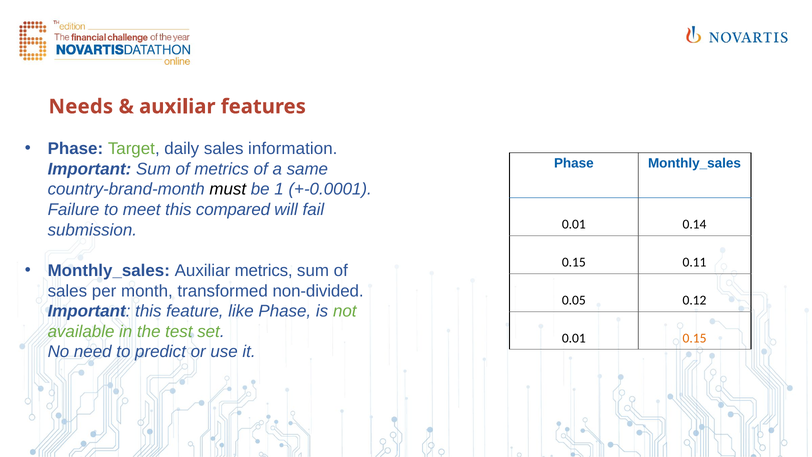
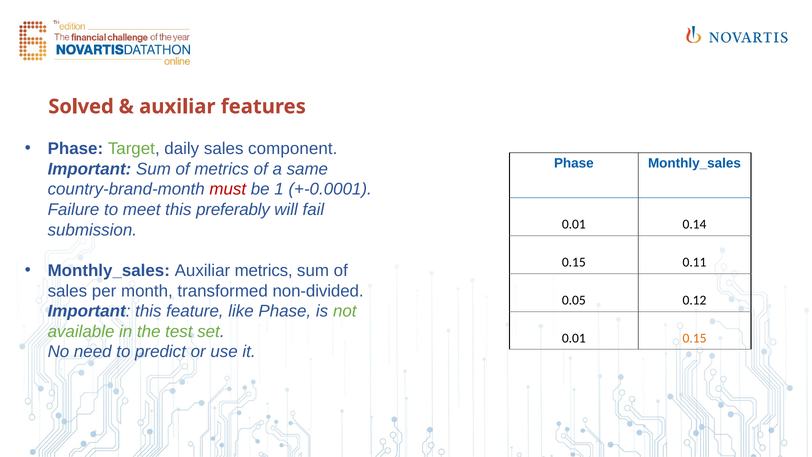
Needs: Needs -> Solved
information: information -> component
must colour: black -> red
compared: compared -> preferably
